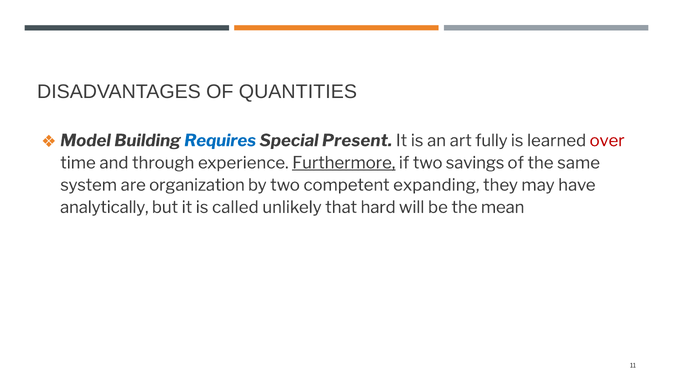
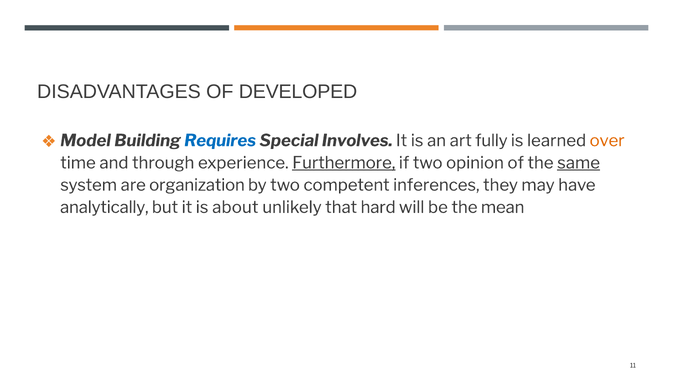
QUANTITIES: QUANTITIES -> DEVELOPED
Present: Present -> Involves
over colour: red -> orange
savings: savings -> opinion
same underline: none -> present
expanding: expanding -> inferences
called: called -> about
